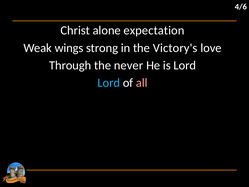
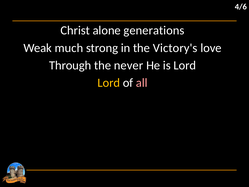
expectation: expectation -> generations
wings: wings -> much
Lord at (109, 83) colour: light blue -> yellow
